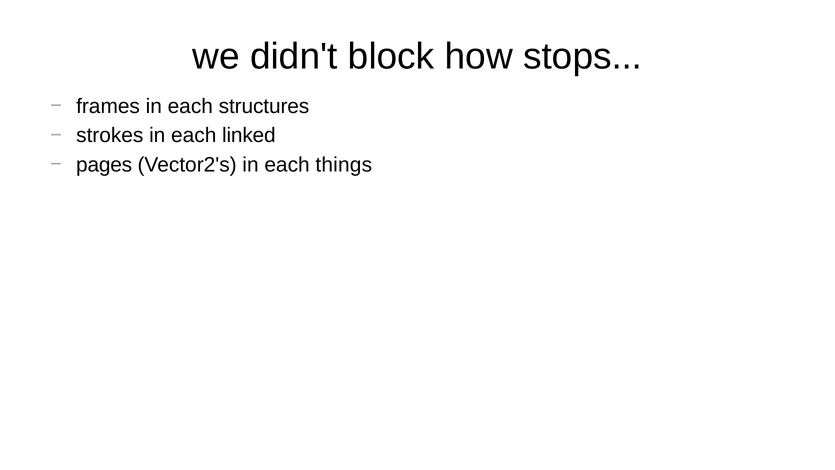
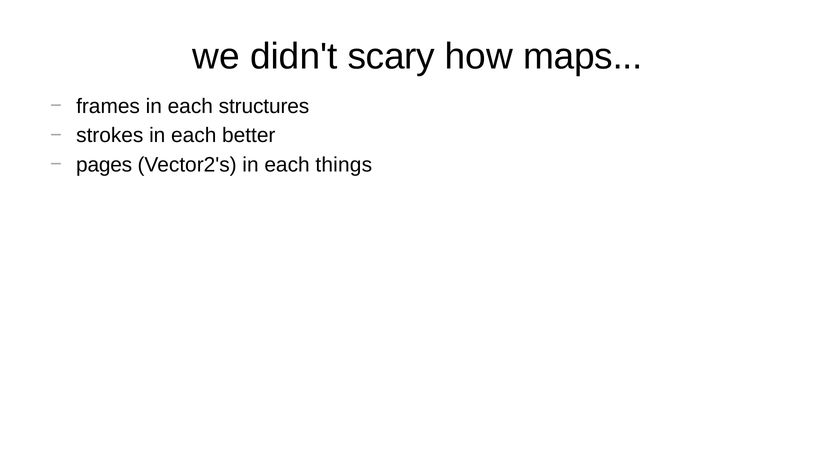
block: block -> scary
stops: stops -> maps
linked: linked -> better
